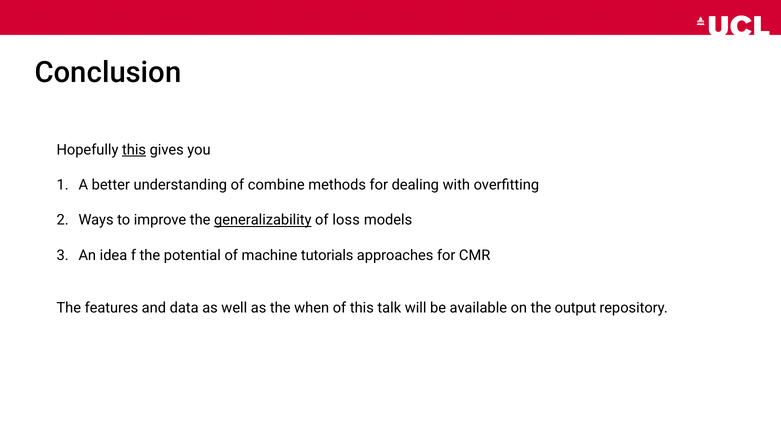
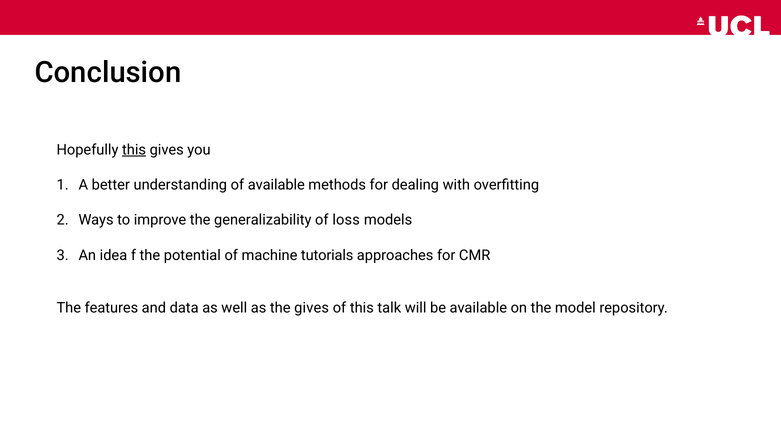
of combine: combine -> available
generalizability underline: present -> none
the when: when -> gives
output: output -> model
